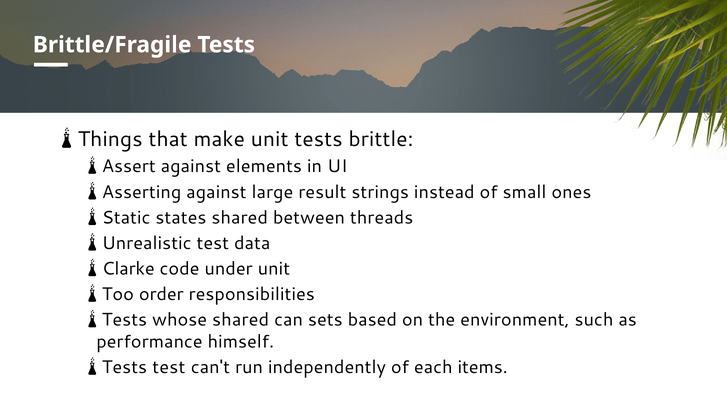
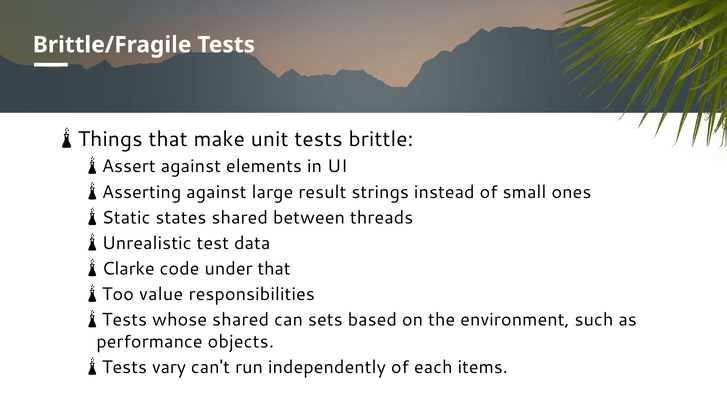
under unit: unit -> that
order: order -> value
himself: himself -> objects
Tests test: test -> vary
